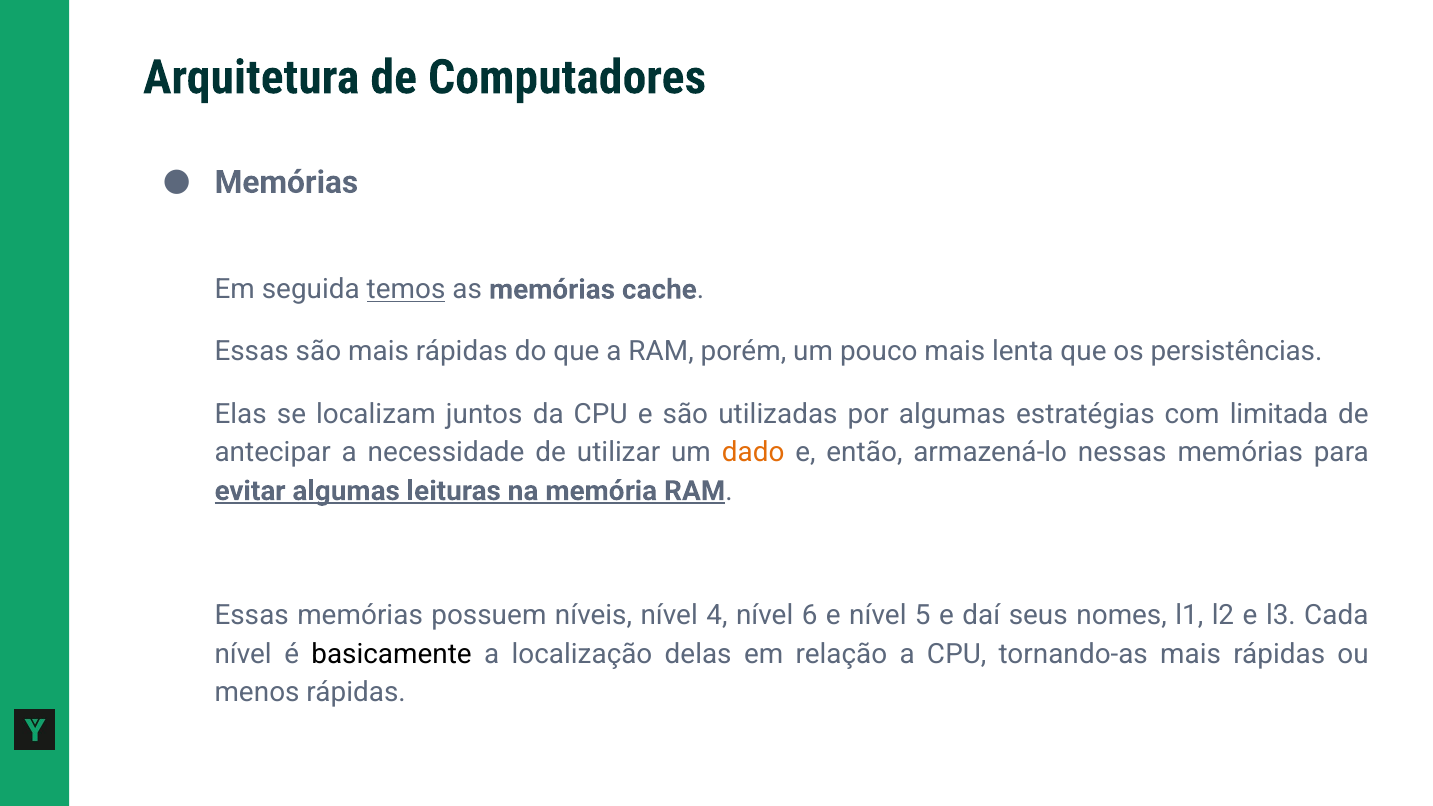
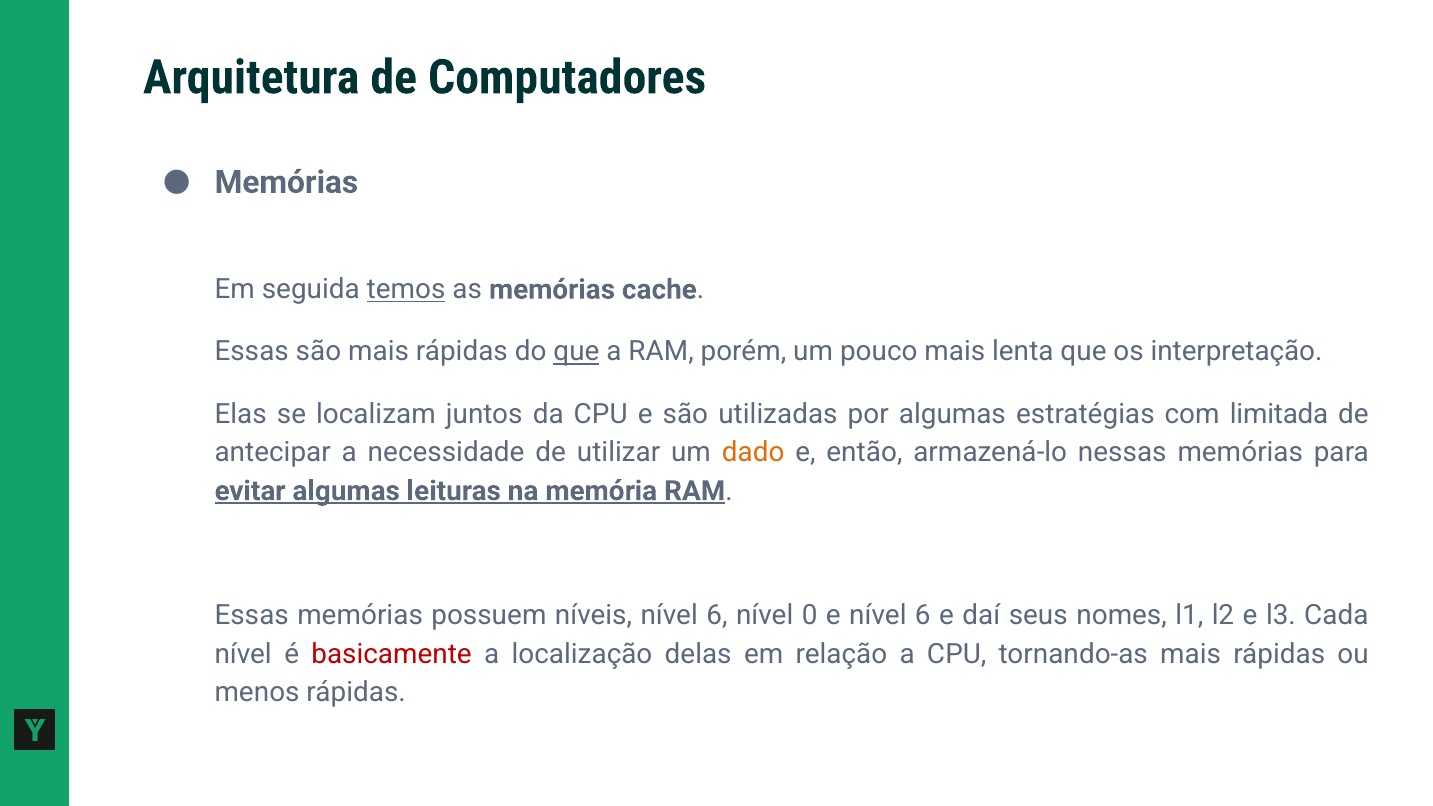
que at (576, 352) underline: none -> present
persistências: persistências -> interpretação
níveis nível 4: 4 -> 6
6: 6 -> 0
e nível 5: 5 -> 6
basicamente colour: black -> red
